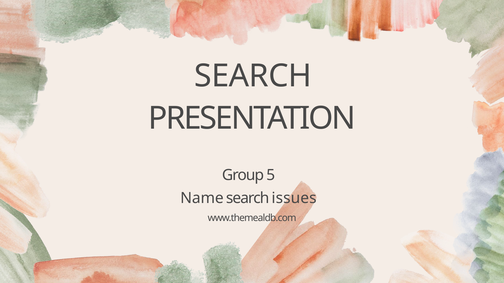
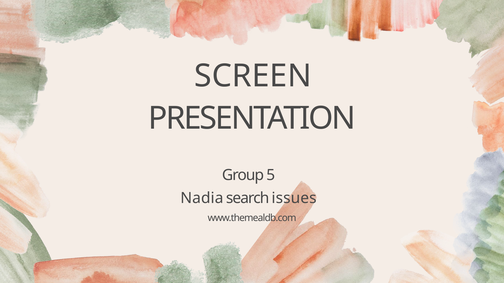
SEARCH at (253, 76): SEARCH -> SCREEN
Name: Name -> Nadia
